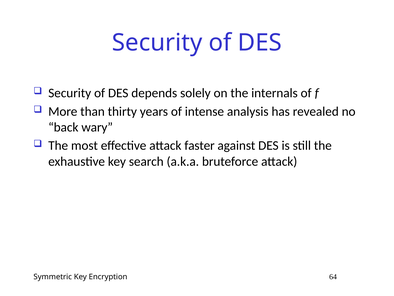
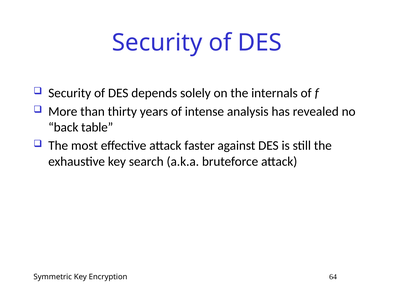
wary: wary -> table
